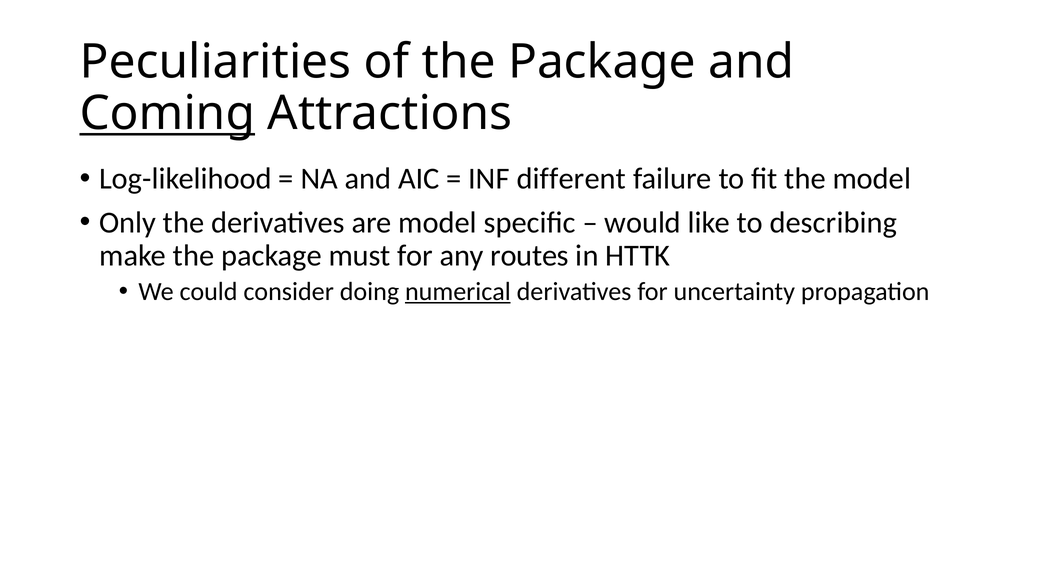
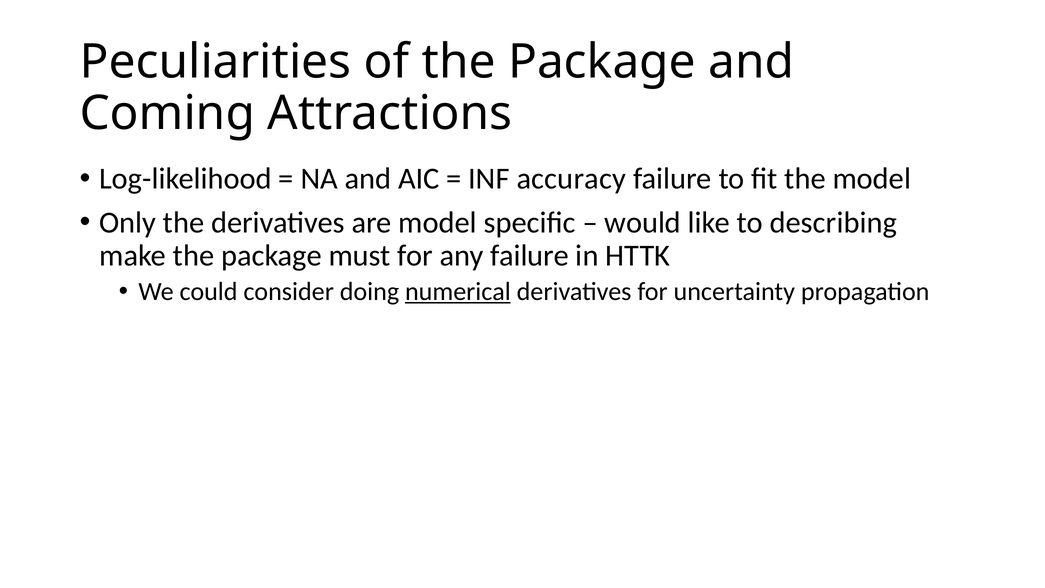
Coming underline: present -> none
different: different -> accuracy
any routes: routes -> failure
